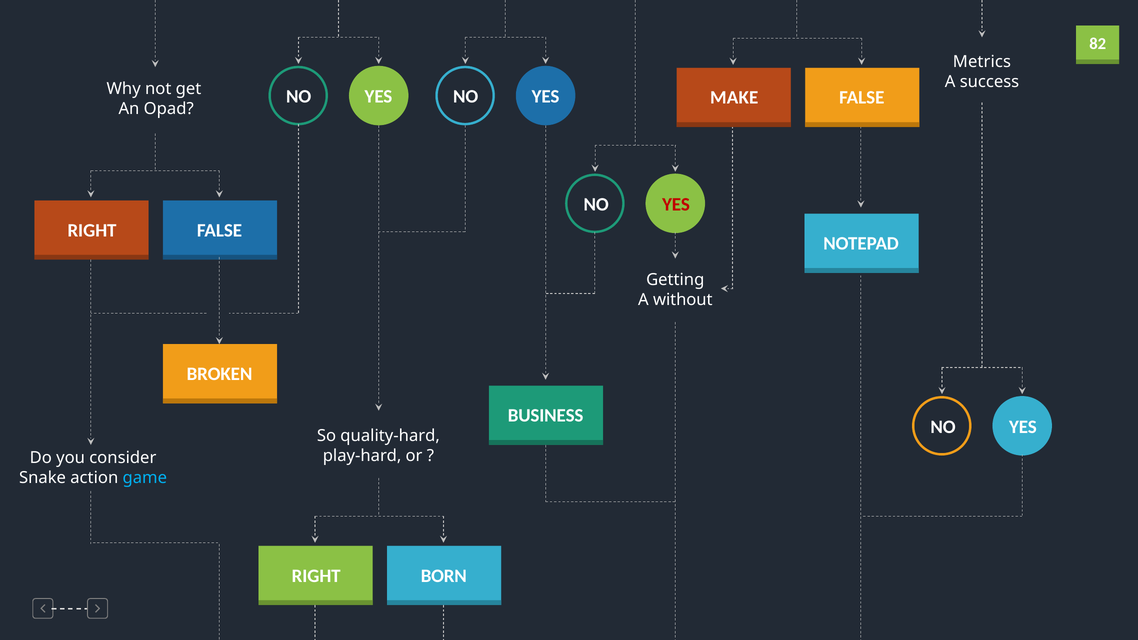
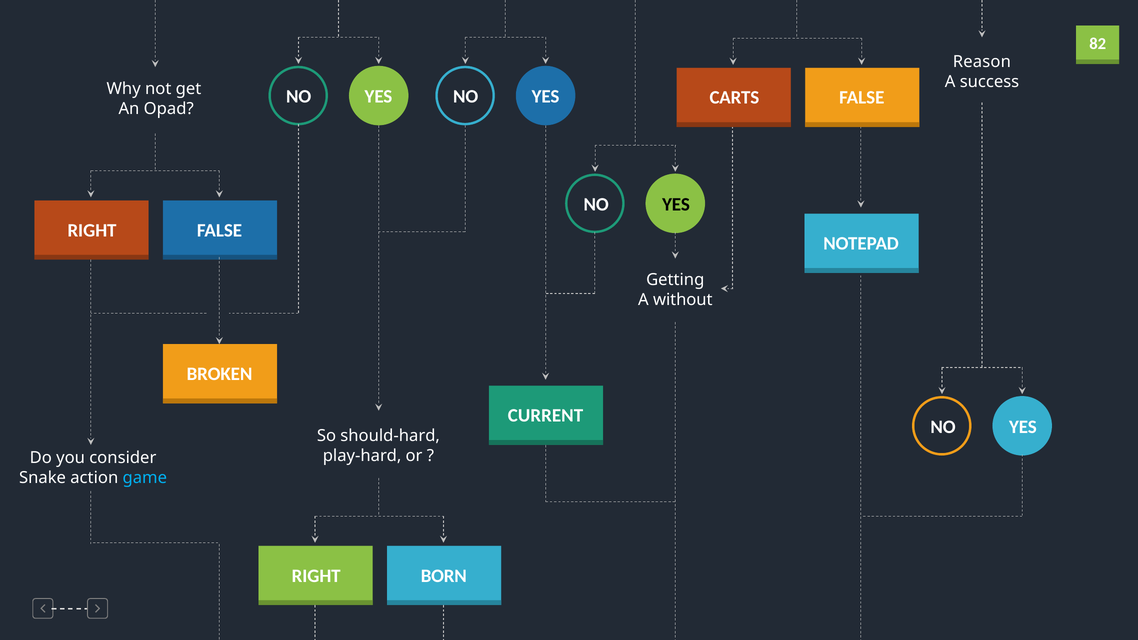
Metrics: Metrics -> Reason
MAKE: MAKE -> CARTS
YES at (676, 204) colour: red -> black
BUSINESS: BUSINESS -> CURRENT
quality-hard: quality-hard -> should-hard
